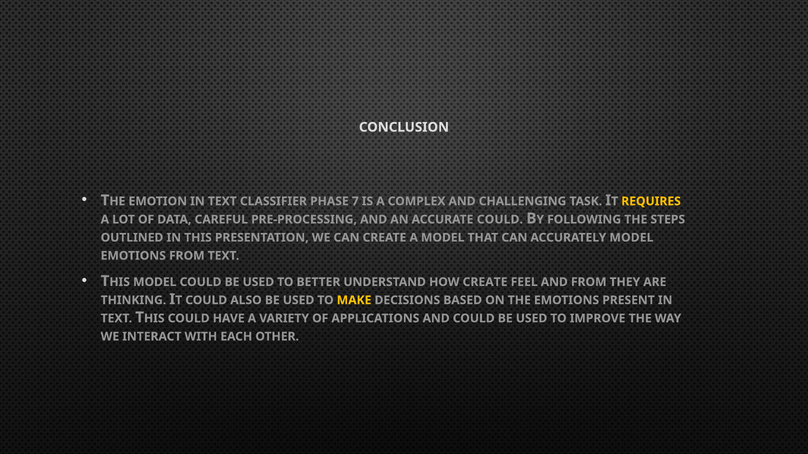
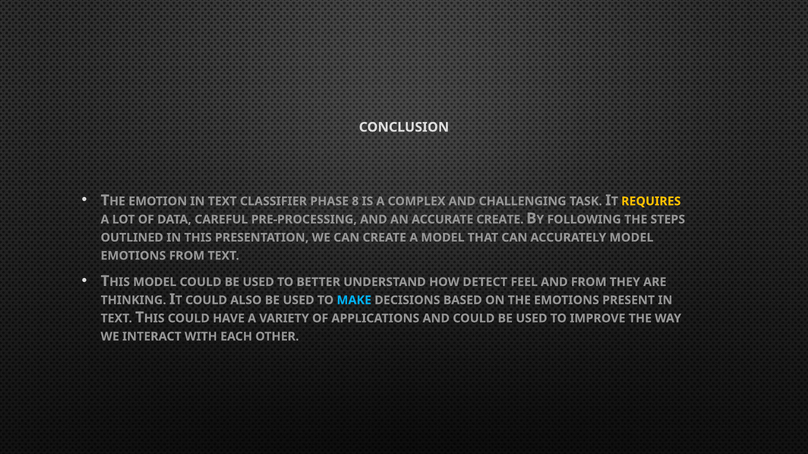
7: 7 -> 8
ACCURATE COULD: COULD -> CREATE
HOW CREATE: CREATE -> DETECT
MAKE colour: yellow -> light blue
